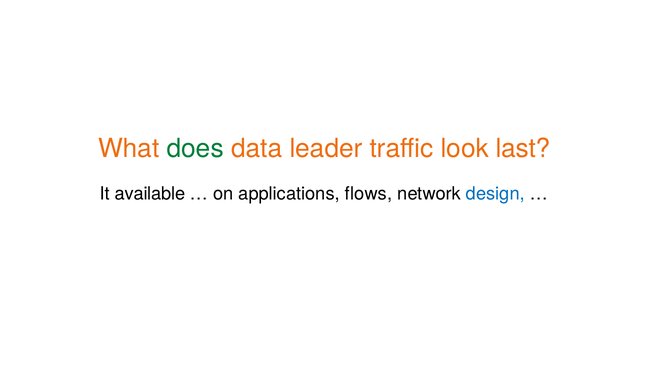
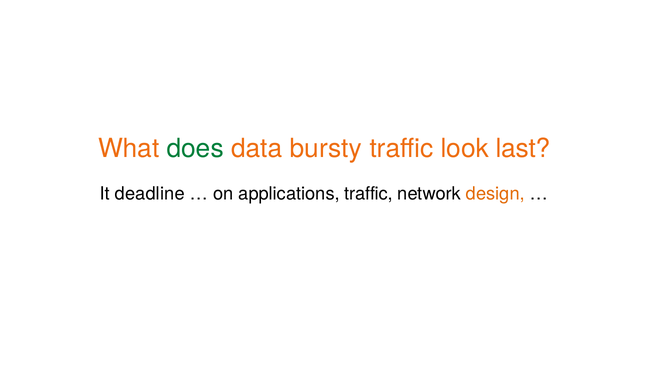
leader: leader -> bursty
available: available -> deadline
applications flows: flows -> traffic
design colour: blue -> orange
